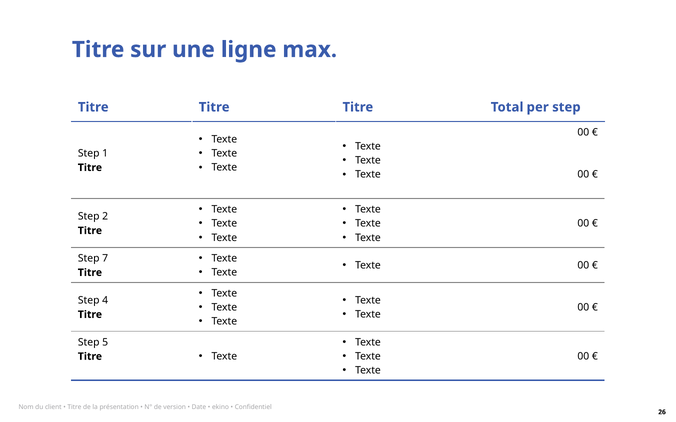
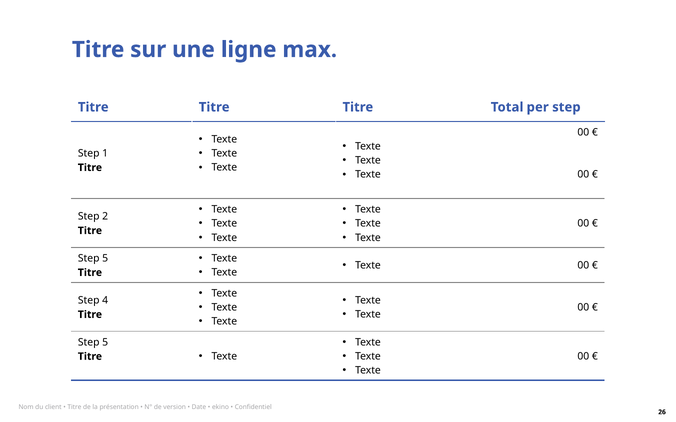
7 at (105, 259): 7 -> 5
